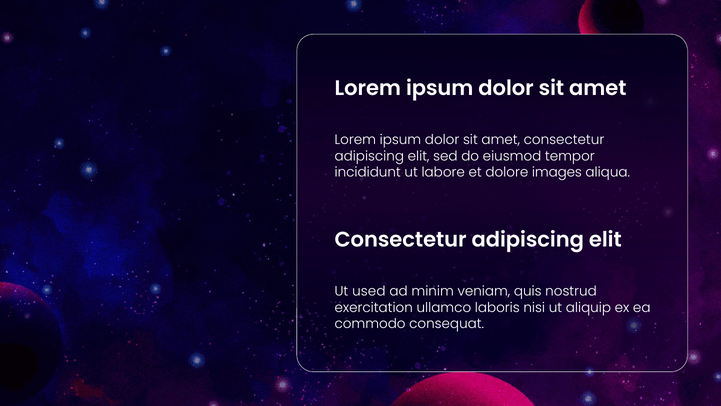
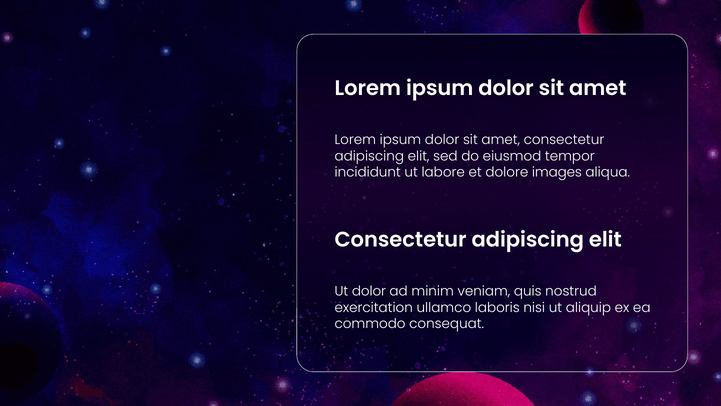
Ut used: used -> dolor
